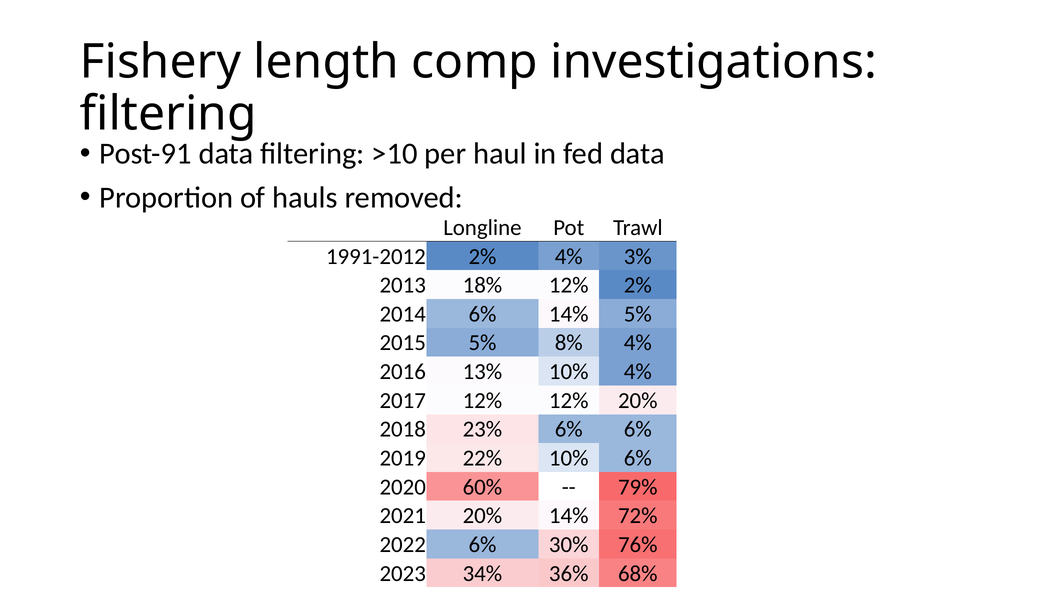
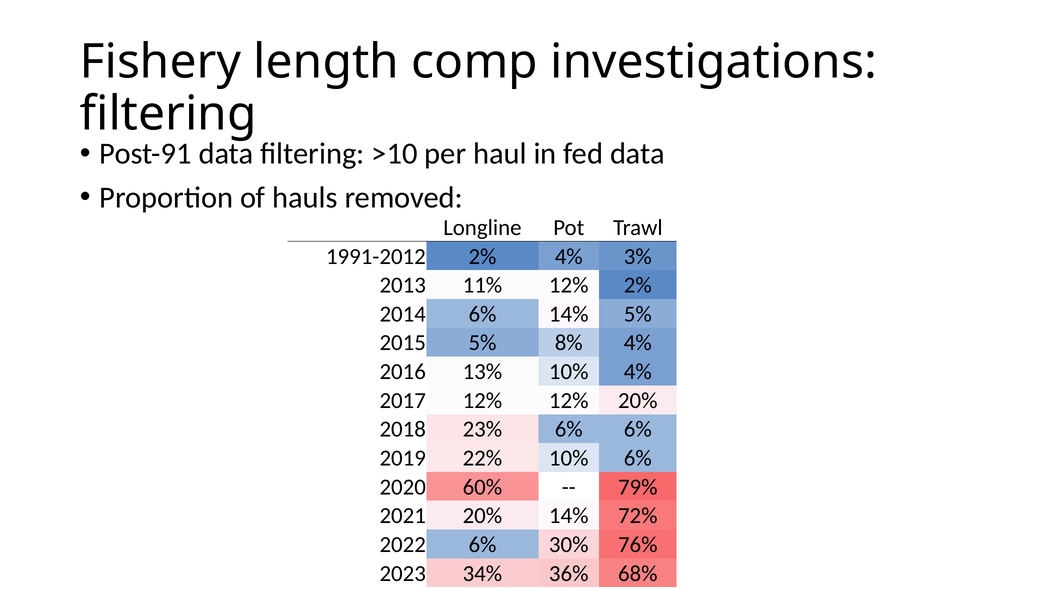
18%: 18% -> 11%
